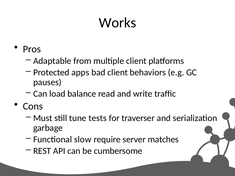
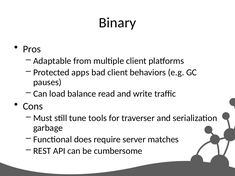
Works: Works -> Binary
tests: tests -> tools
slow: slow -> does
